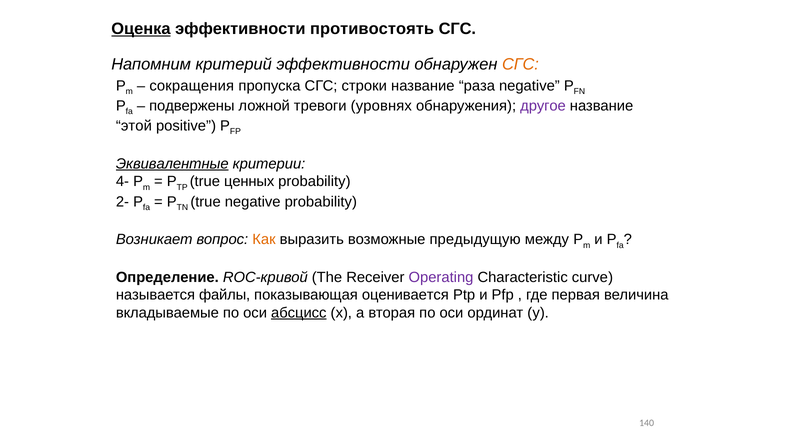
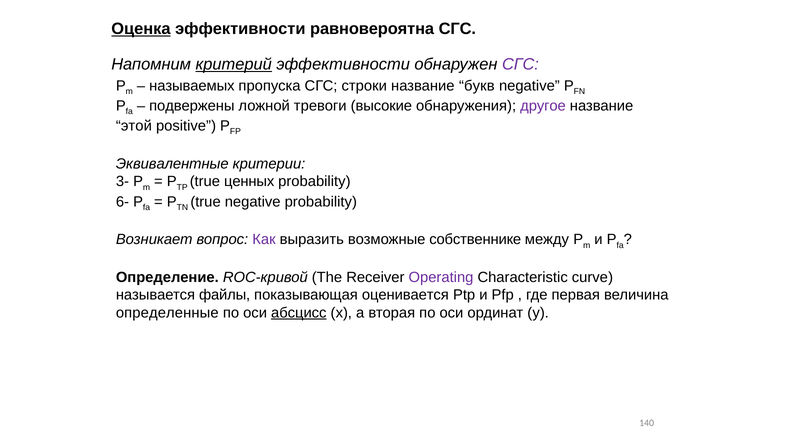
противостоять: противостоять -> равновероятна
критерий underline: none -> present
СГС at (520, 64) colour: orange -> purple
сокращения: сокращения -> называемых
раза: раза -> букв
уровнях: уровнях -> высокие
Эквивалентные underline: present -> none
4-: 4- -> 3-
2-: 2- -> 6-
Как colour: orange -> purple
предыдущую: предыдущую -> собственнике
вкладываемые: вкладываемые -> определенные
